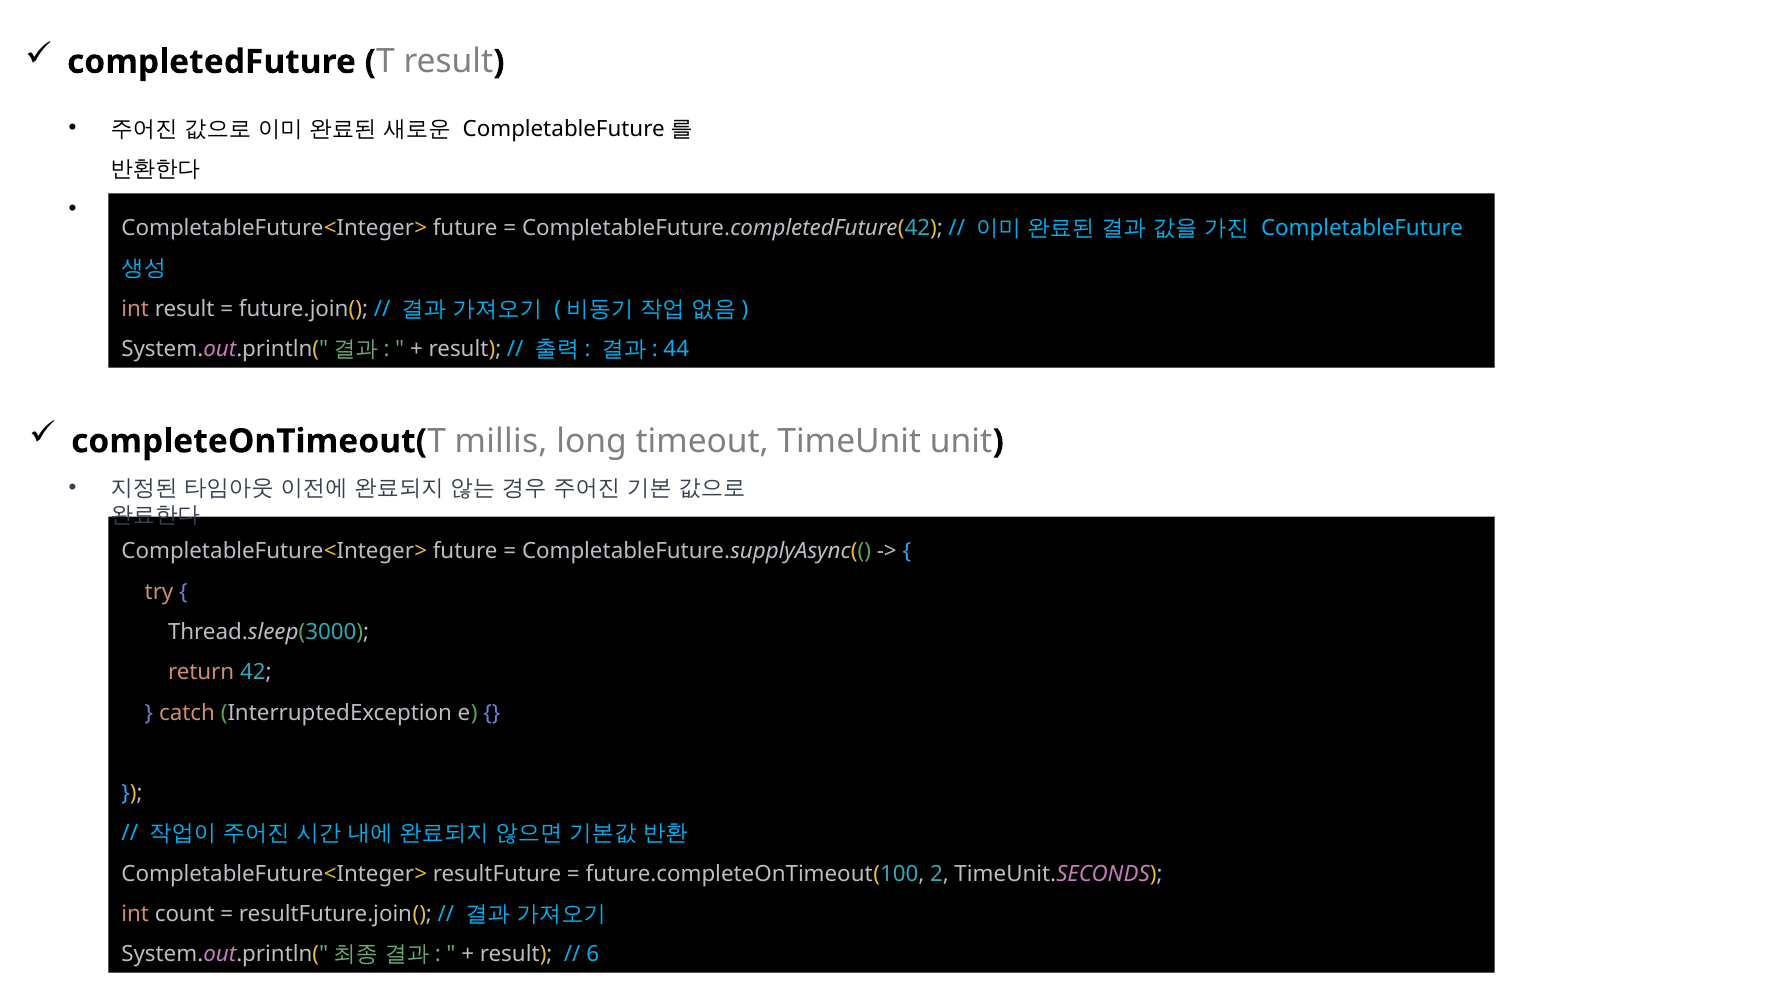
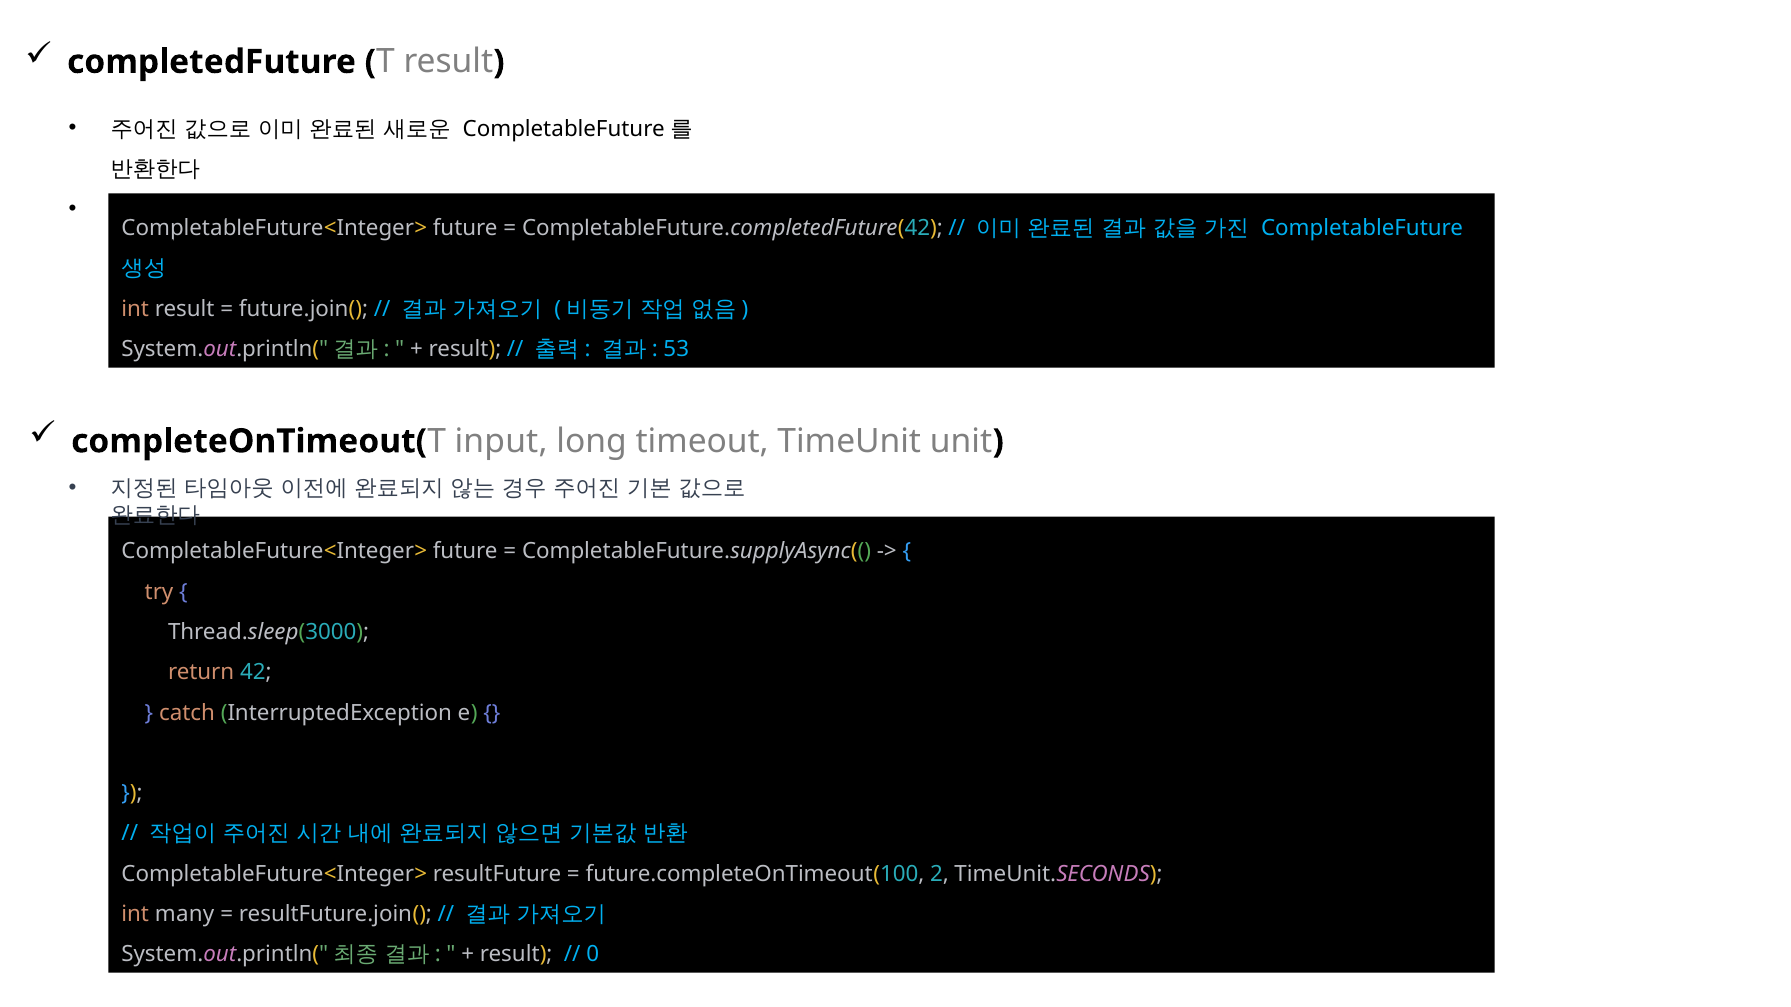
44: 44 -> 53
millis: millis -> input
count: count -> many
6: 6 -> 0
